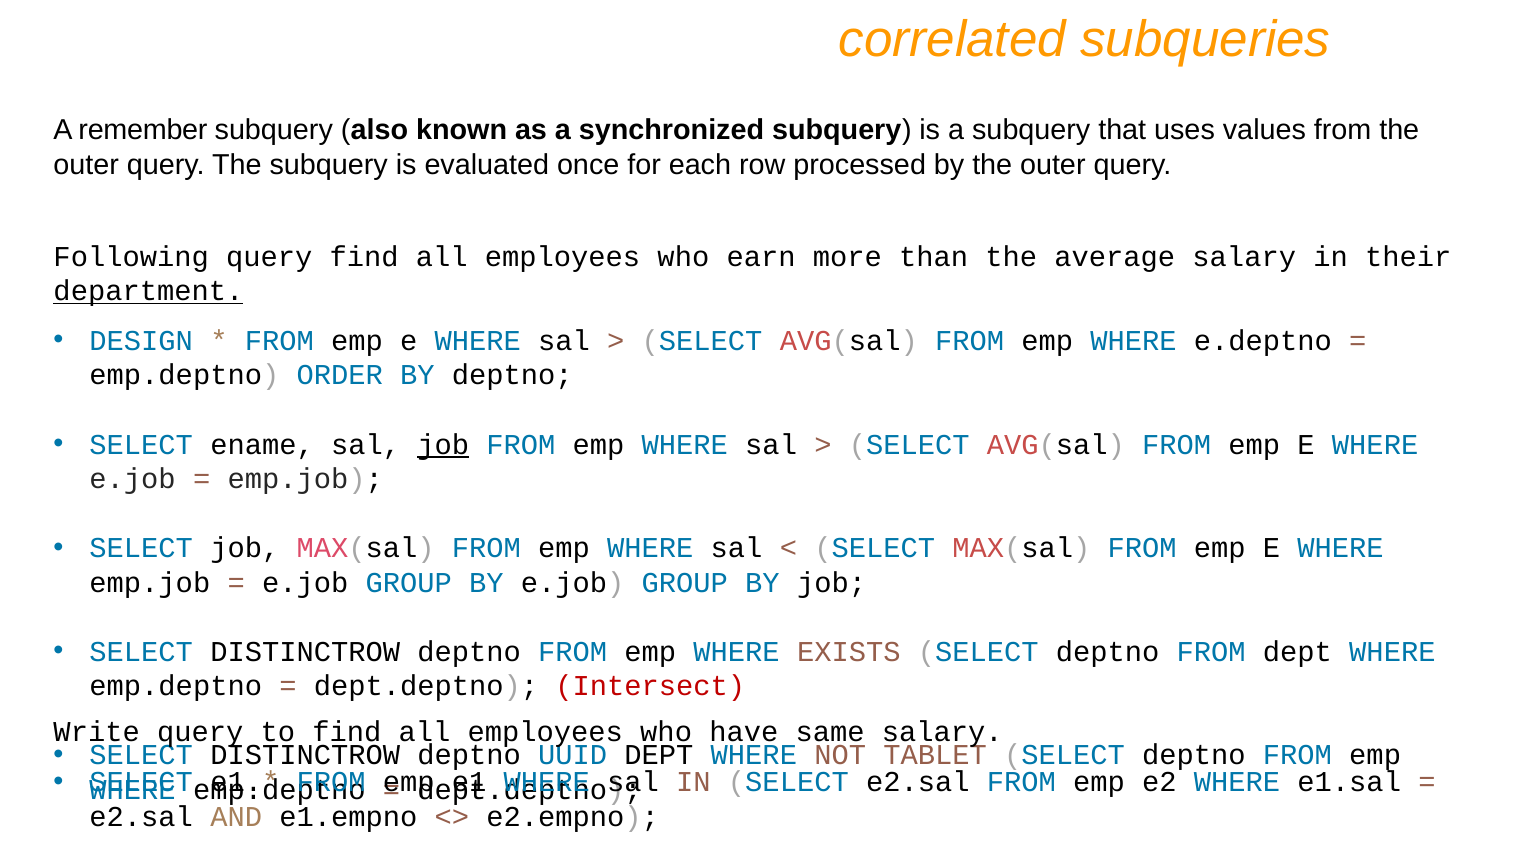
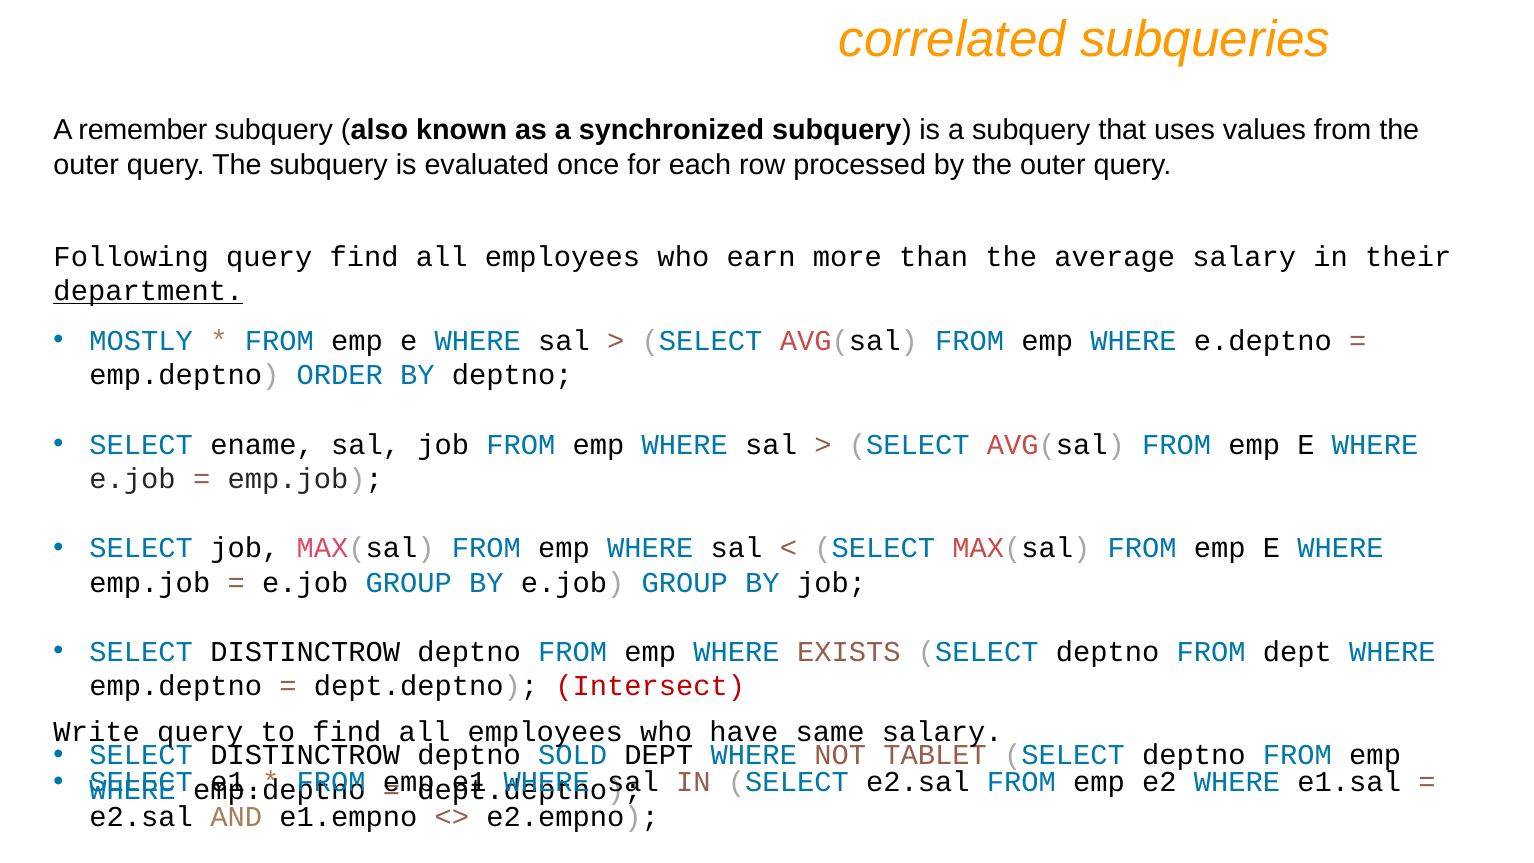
DESIGN: DESIGN -> MOSTLY
job at (443, 444) underline: present -> none
UUID: UUID -> SOLD
